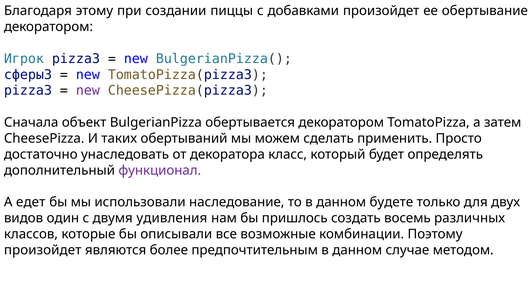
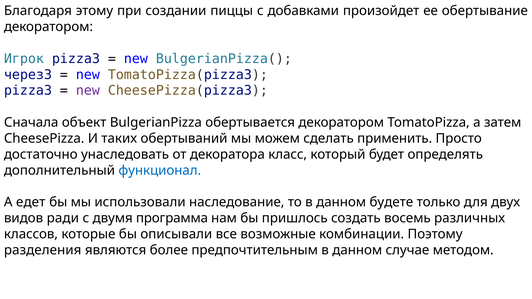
сферы3: сферы3 -> через3
функционал colour: purple -> blue
один: один -> ради
удивления: удивления -> программа
произойдет at (43, 250): произойдет -> разделения
